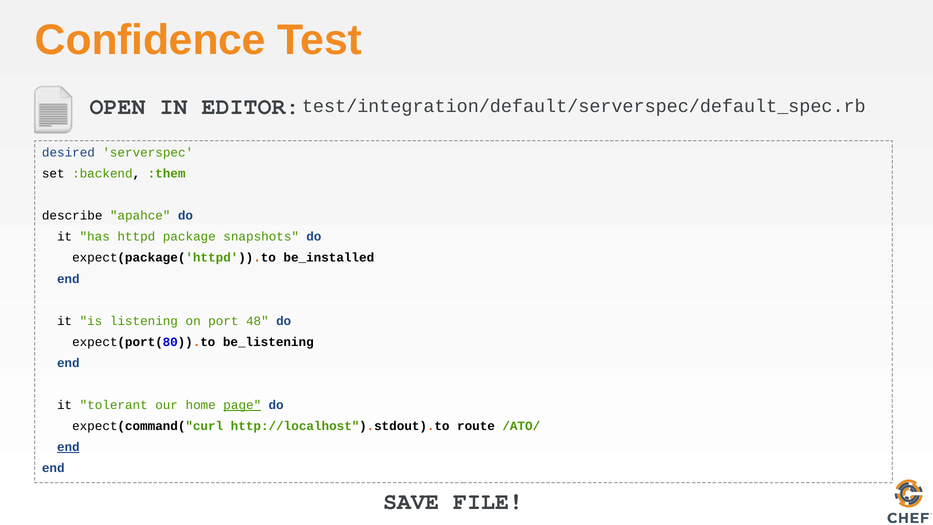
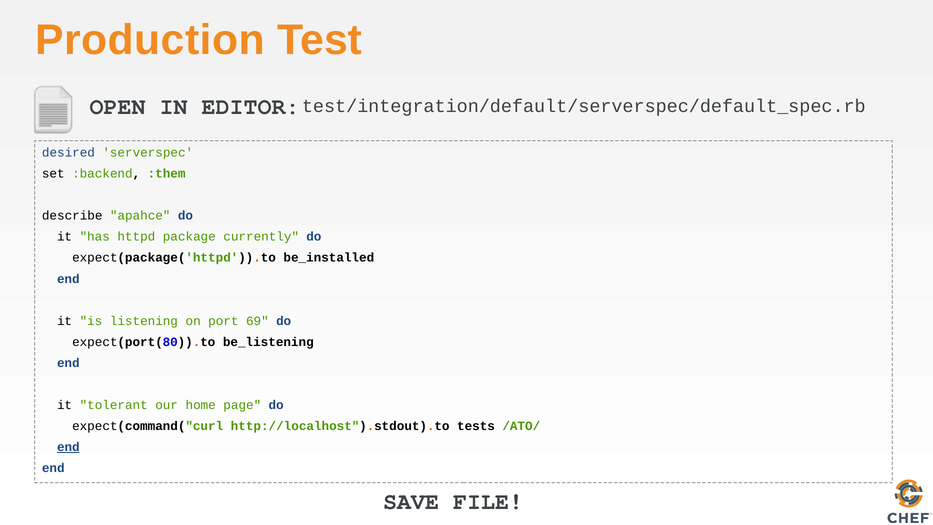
Confidence: Confidence -> Production
snapshots: snapshots -> currently
48: 48 -> 69
page underline: present -> none
route: route -> tests
